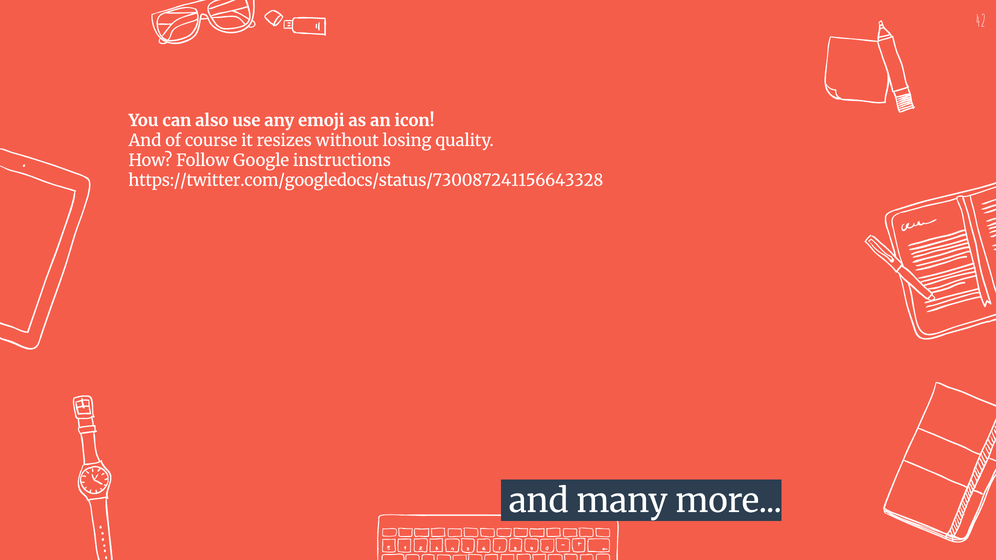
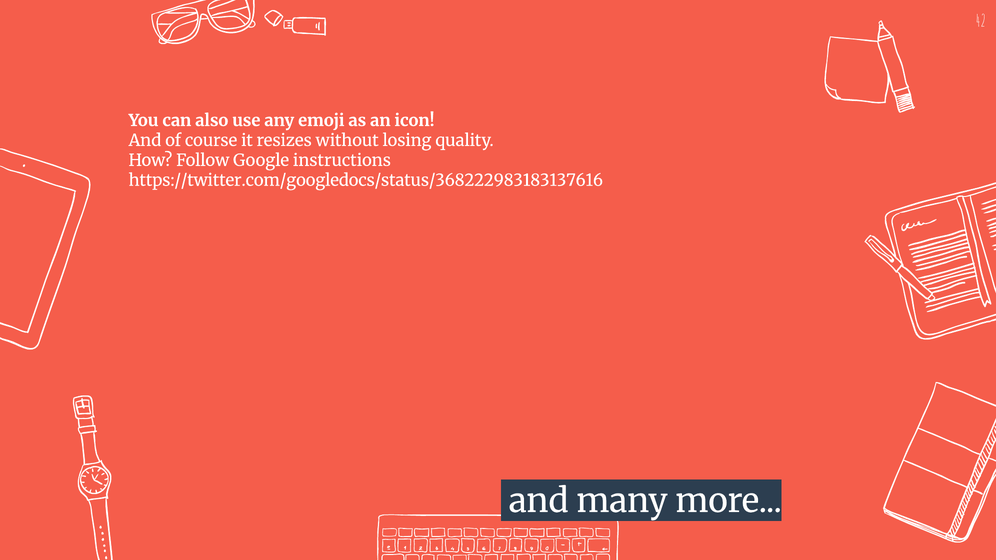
https://twitter.com/googledocs/status/730087241156643328: https://twitter.com/googledocs/status/730087241156643328 -> https://twitter.com/googledocs/status/368222983183137616
